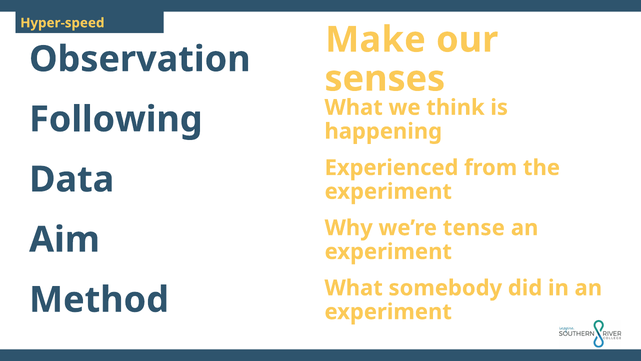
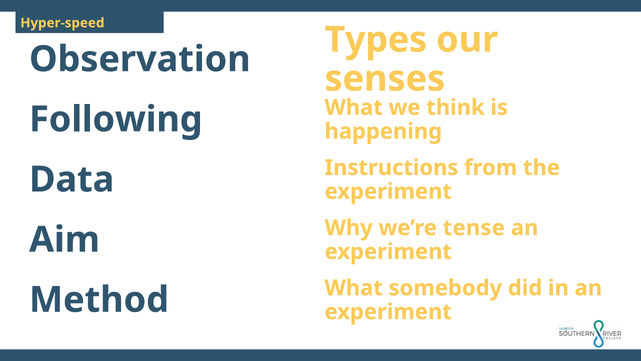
Make: Make -> Types
Experienced: Experienced -> Instructions
